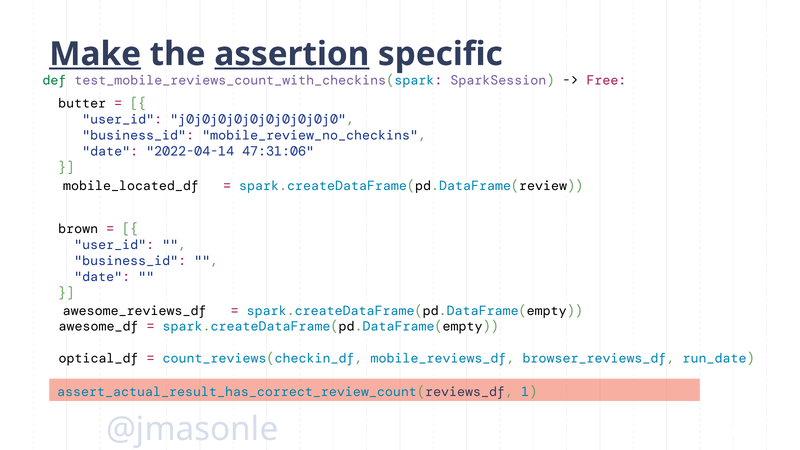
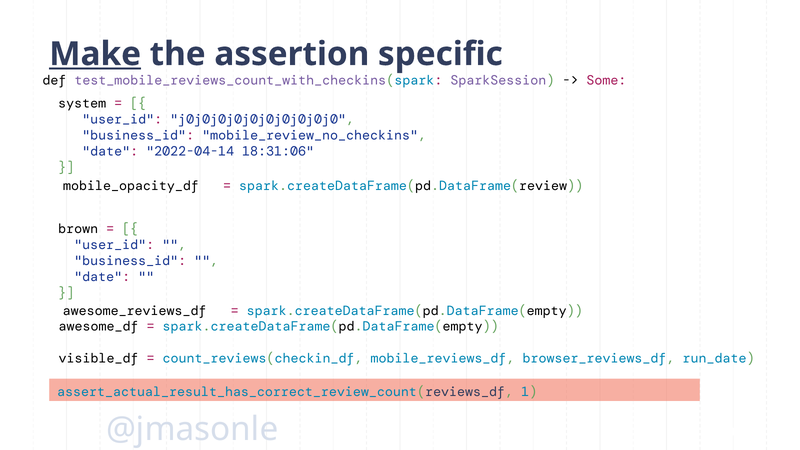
assertion underline: present -> none
def colour: green -> black
Free: Free -> Some
butter: butter -> system
47:31:06: 47:31:06 -> 18:31:06
mobile_located_df: mobile_located_df -> mobile_opacity_df
optical_df: optical_df -> visible_df
